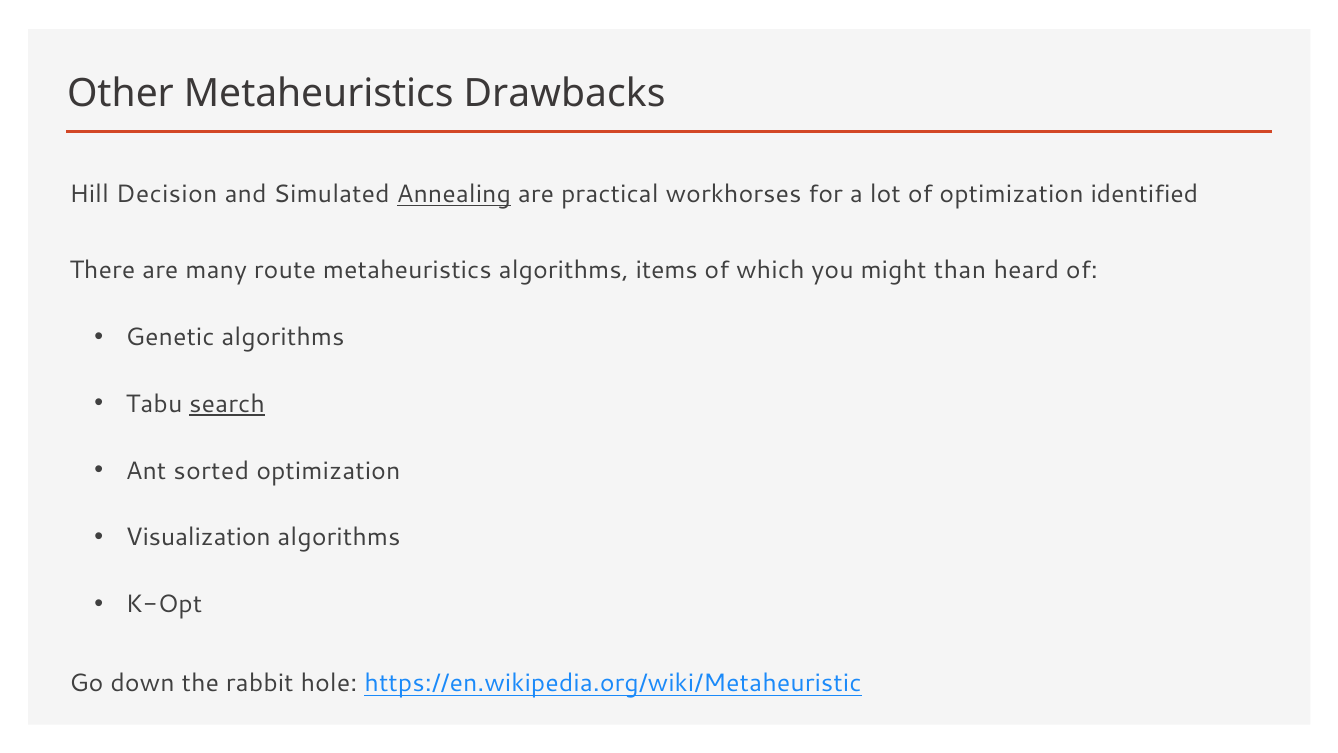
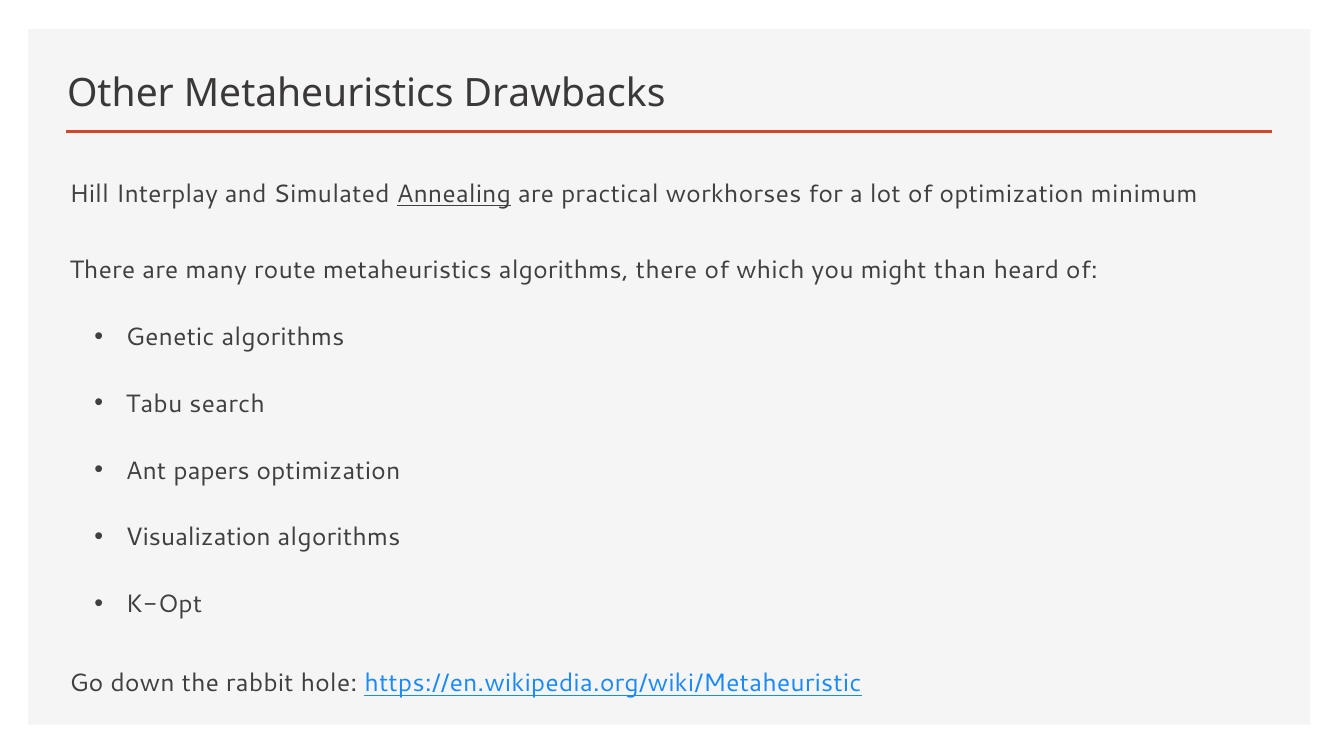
Decision: Decision -> Interplay
identified: identified -> minimum
algorithms items: items -> there
search underline: present -> none
sorted: sorted -> papers
